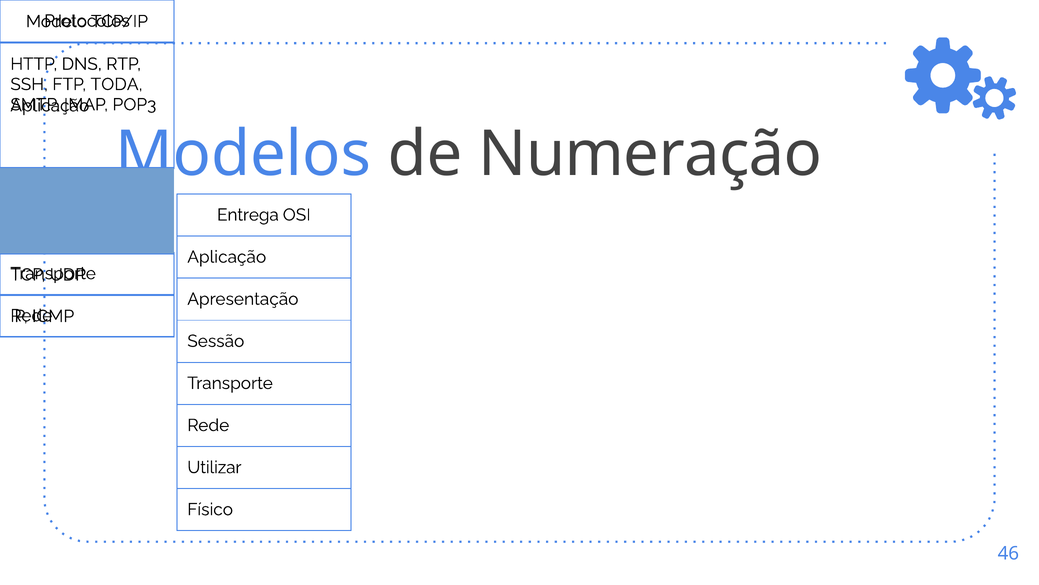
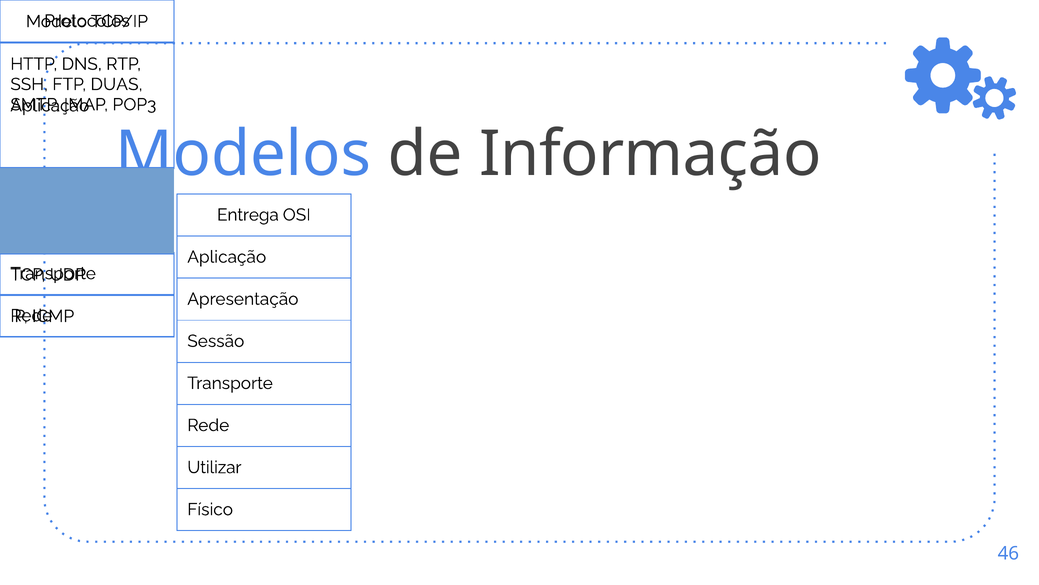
TODA: TODA -> DUAS
Numeração: Numeração -> Informação
